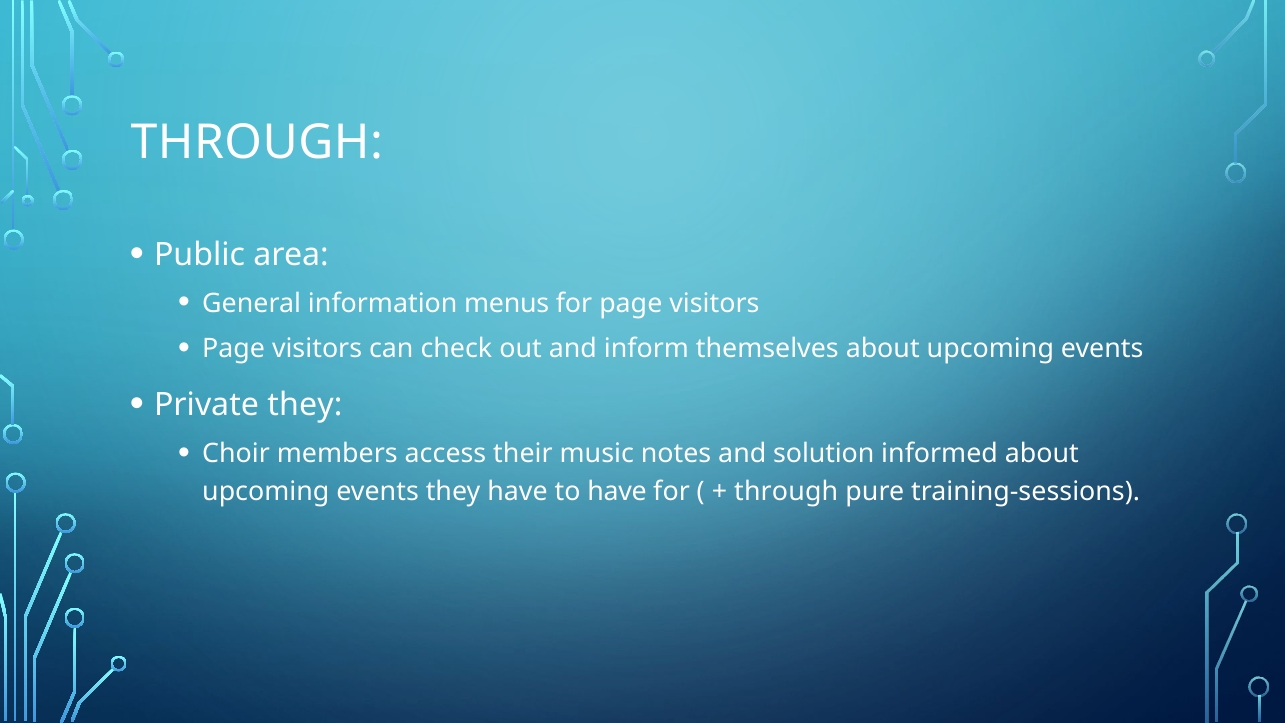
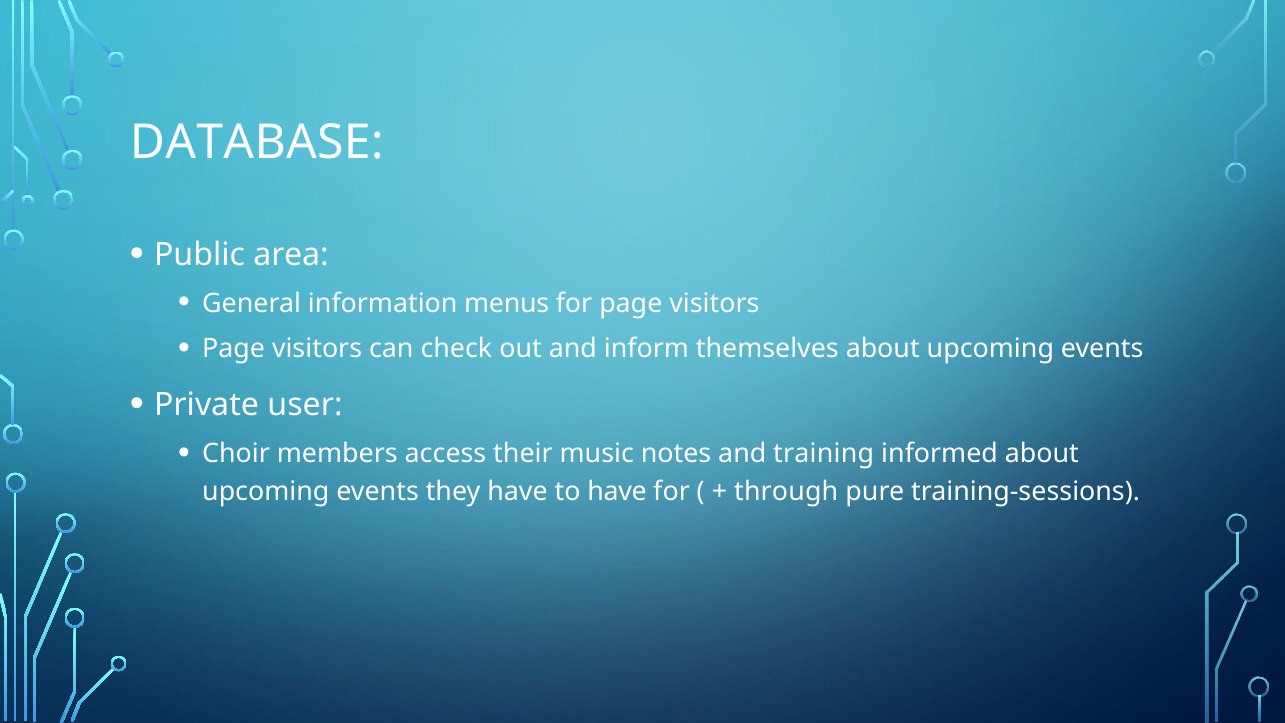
THROUGH at (257, 143): THROUGH -> DATABASE
Private they: they -> user
solution: solution -> training
